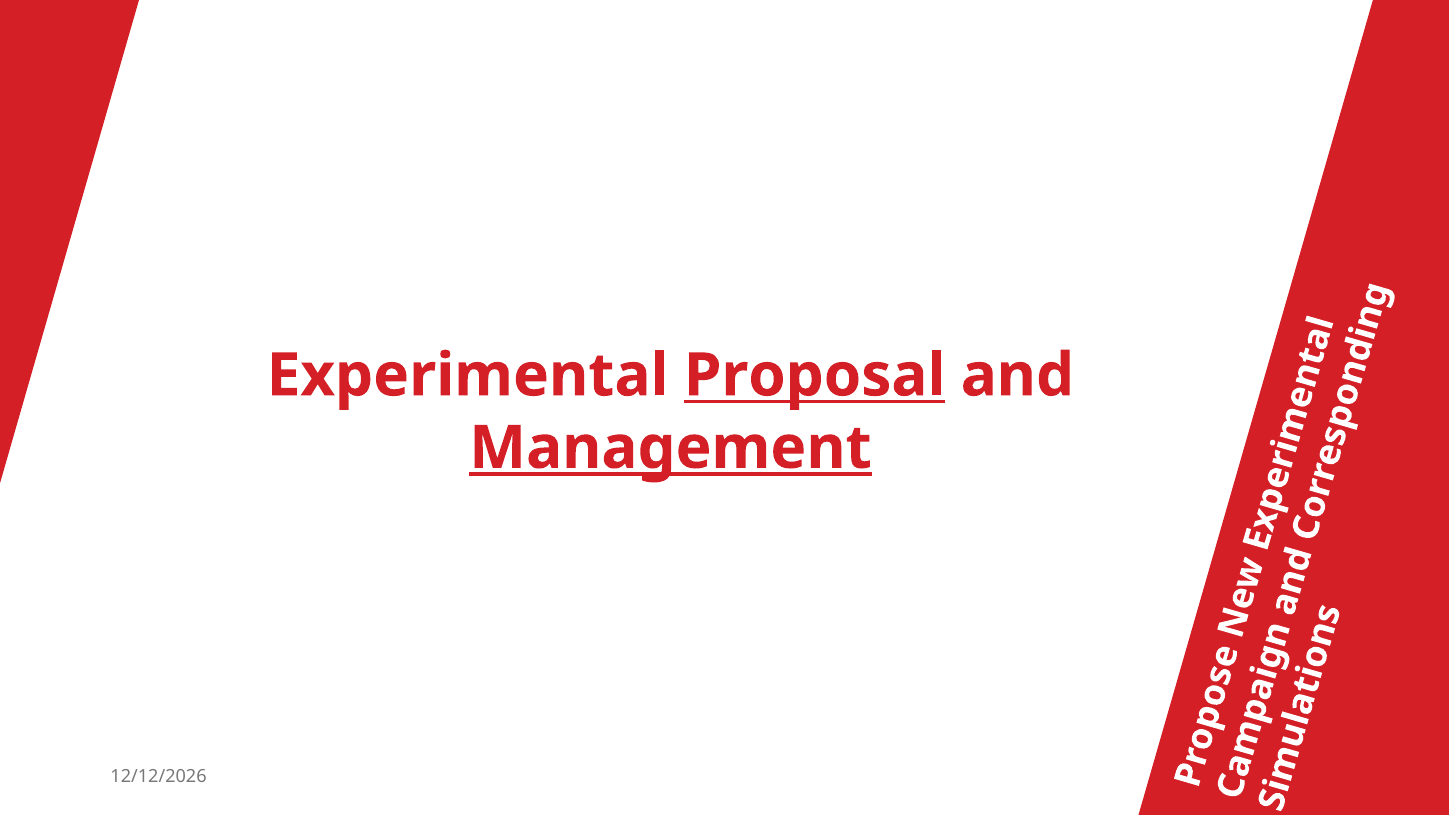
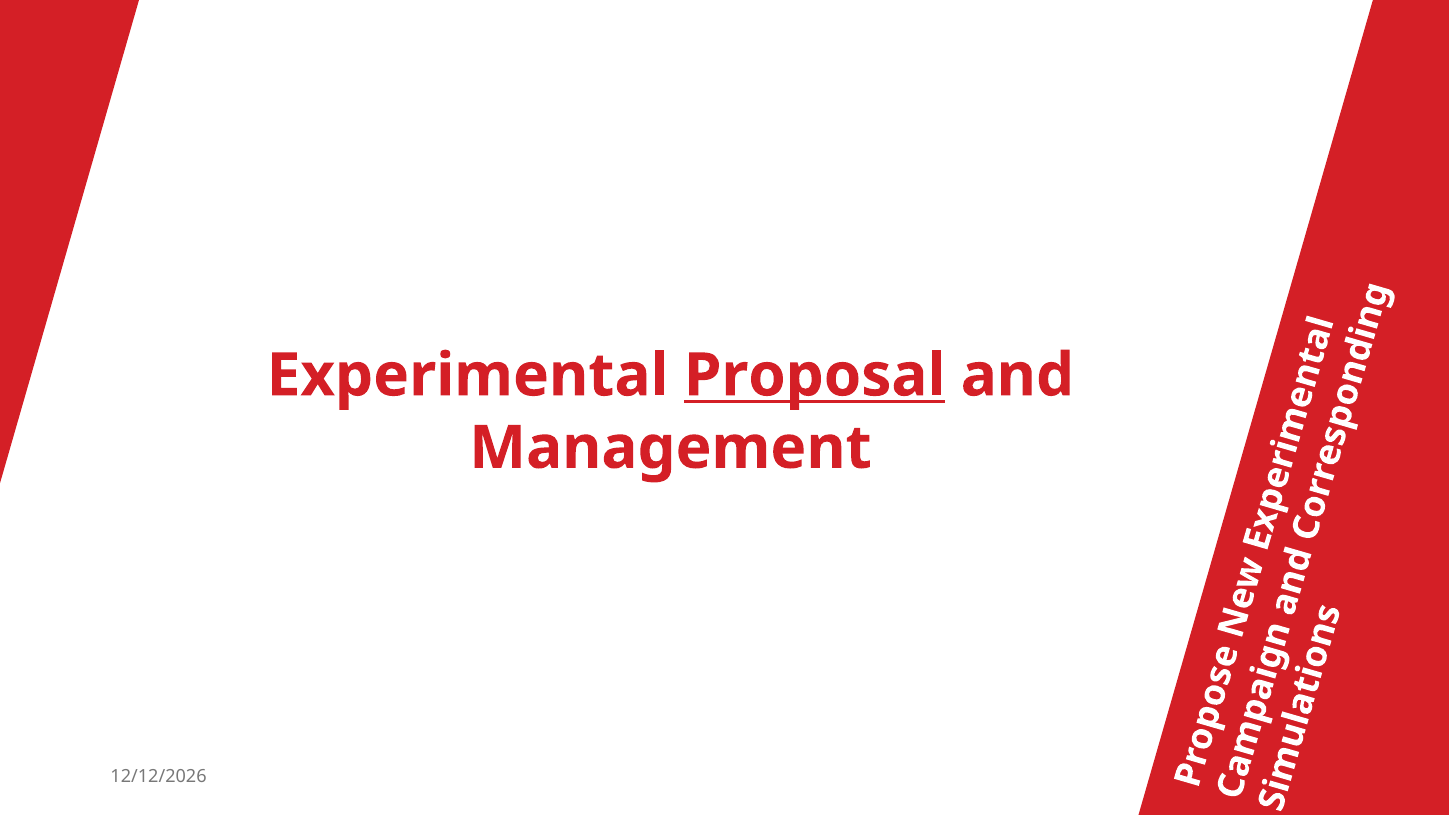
Management underline: present -> none
